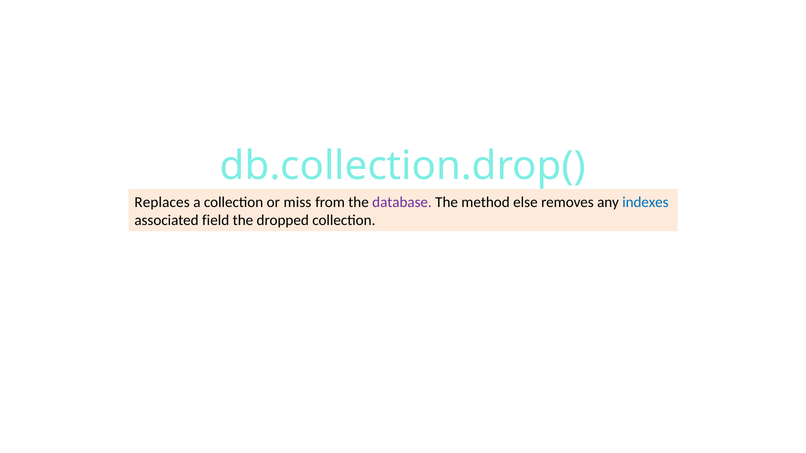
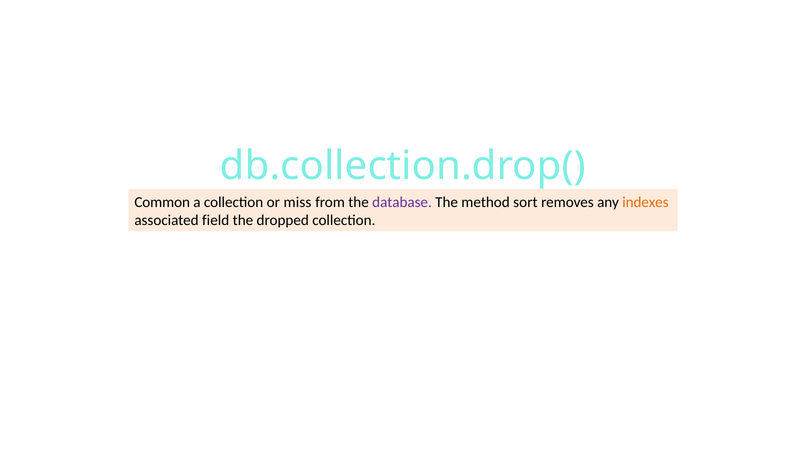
Replaces: Replaces -> Common
else: else -> sort
indexes colour: blue -> orange
